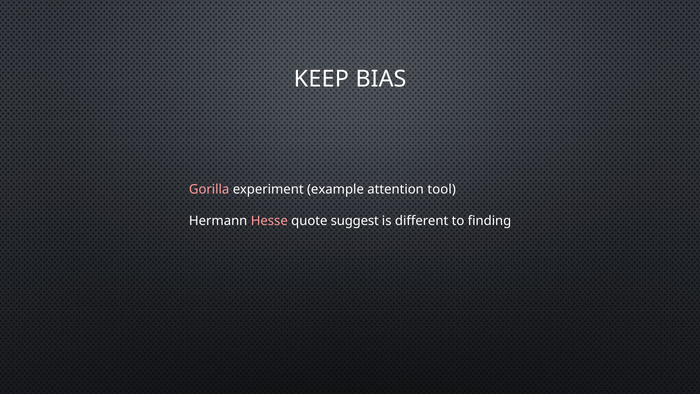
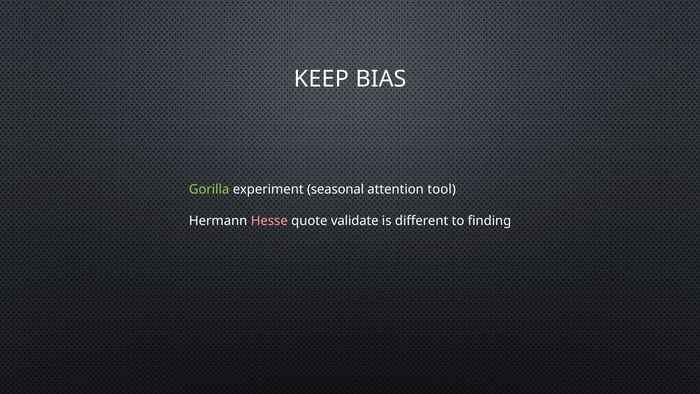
Gorilla colour: pink -> light green
example: example -> seasonal
suggest: suggest -> validate
